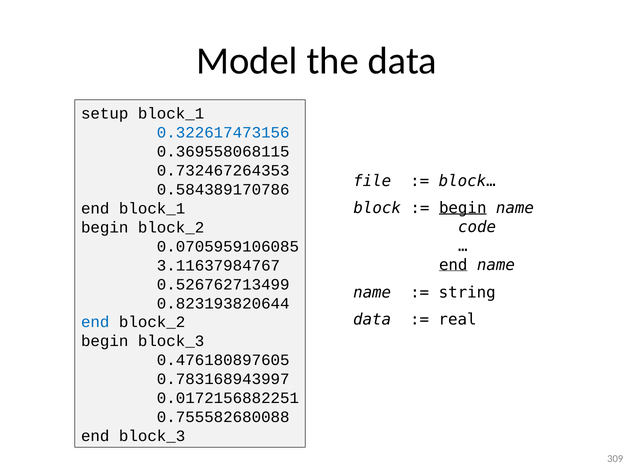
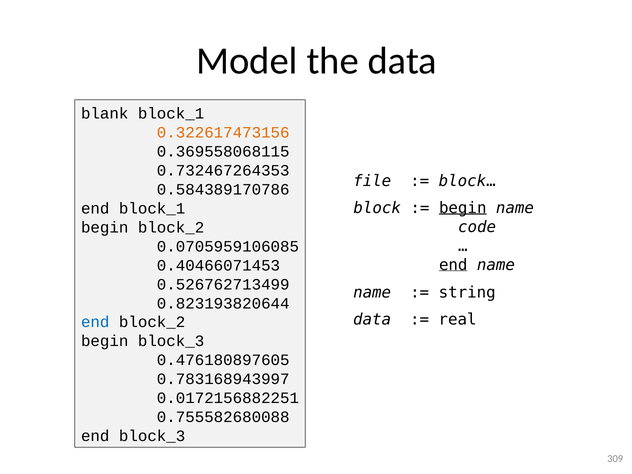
setup: setup -> blank
0.322617473156 colour: blue -> orange
3.11637984767: 3.11637984767 -> 0.40466071453
